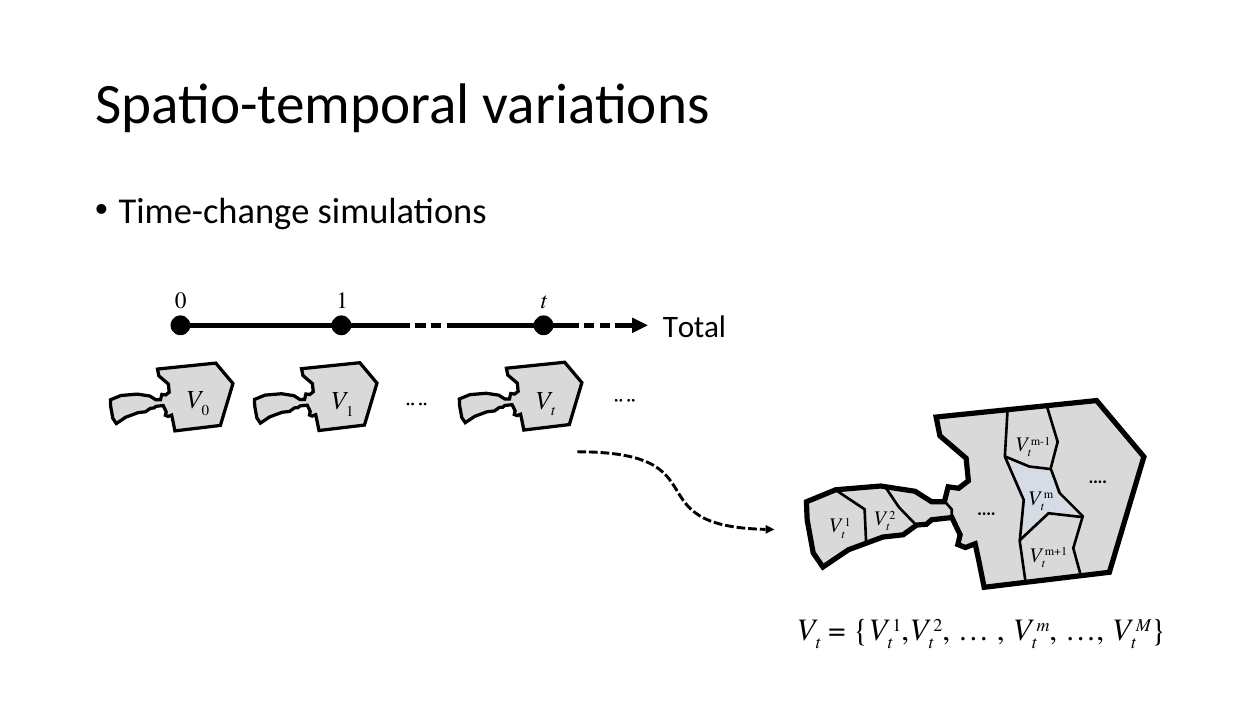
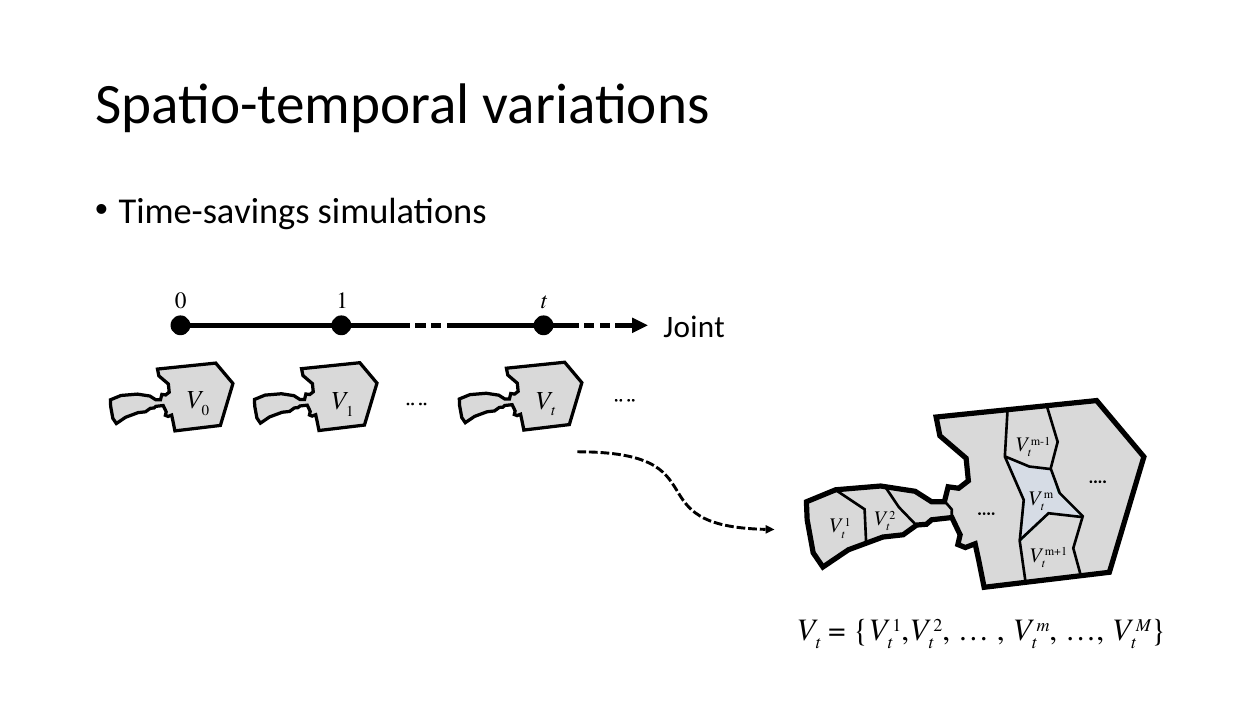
Time-change: Time-change -> Time-savings
Total: Total -> Joint
